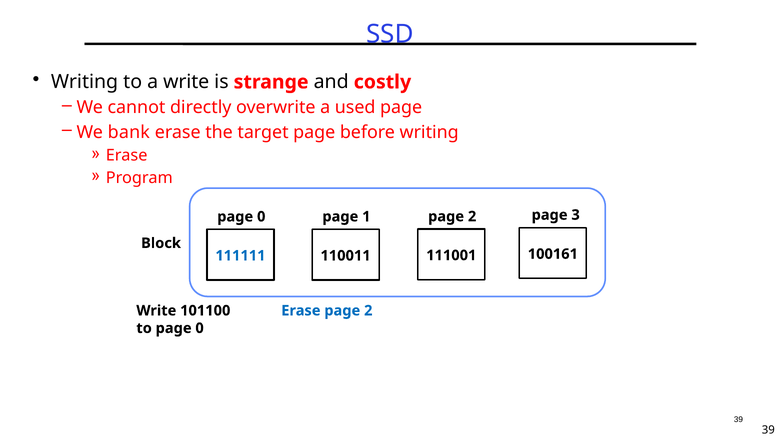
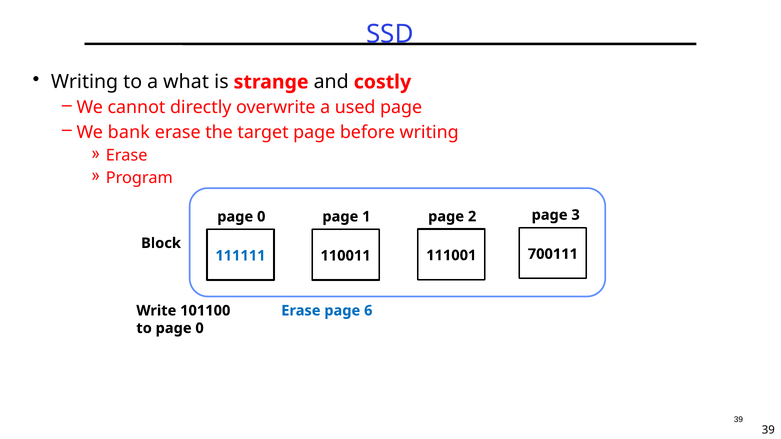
a write: write -> what
100161: 100161 -> 700111
Erase page 2: 2 -> 6
